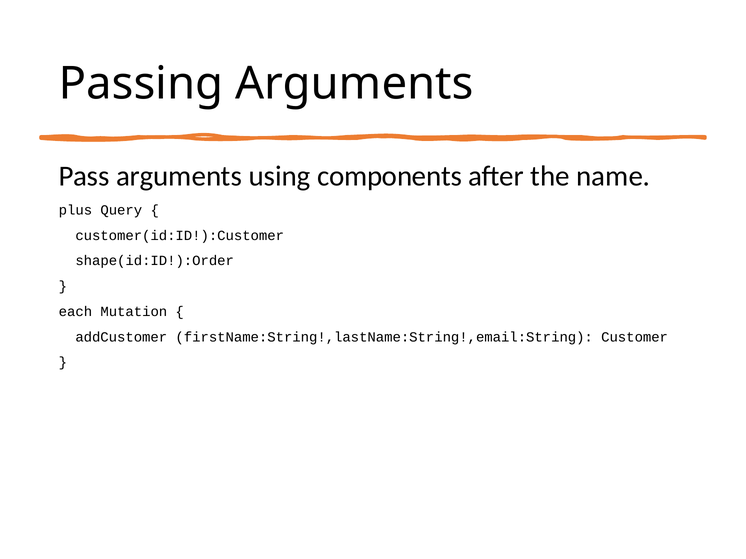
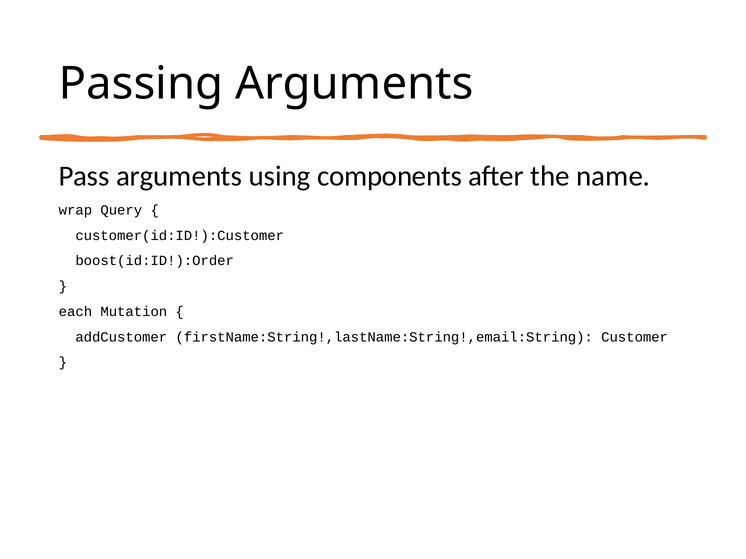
plus: plus -> wrap
shape(id:ID!):Order: shape(id:ID!):Order -> boost(id:ID!):Order
